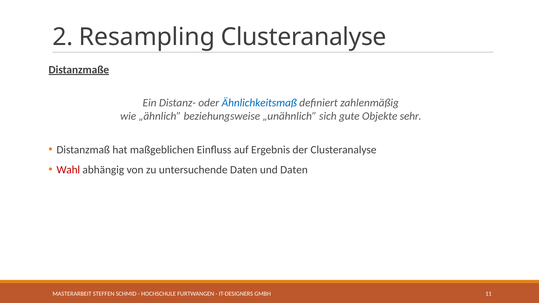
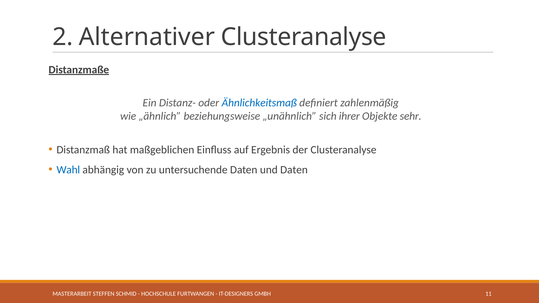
Resampling: Resampling -> Alternativer
gute: gute -> ihrer
Wahl colour: red -> blue
